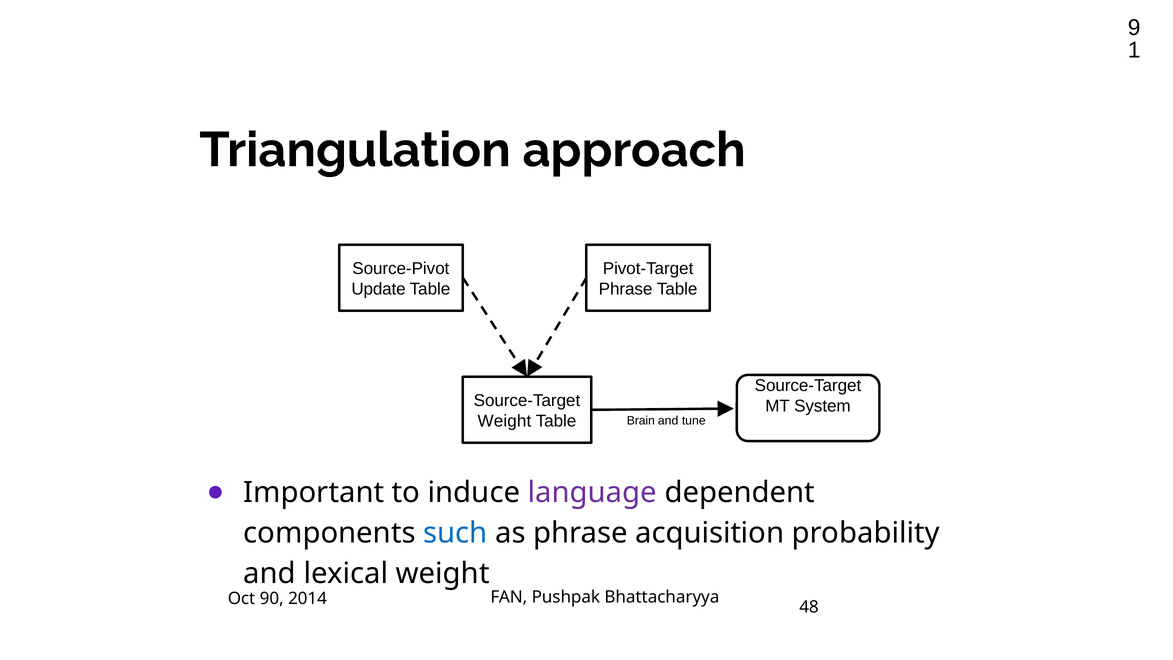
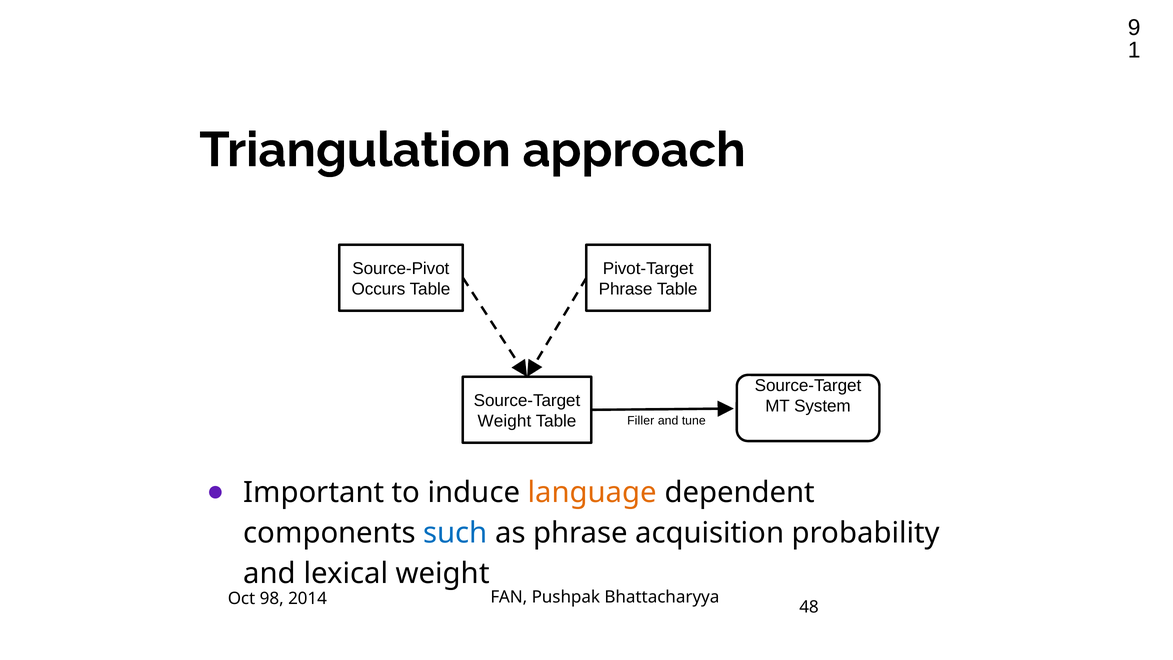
Update: Update -> Occurs
Brain: Brain -> Filler
language colour: purple -> orange
90: 90 -> 98
